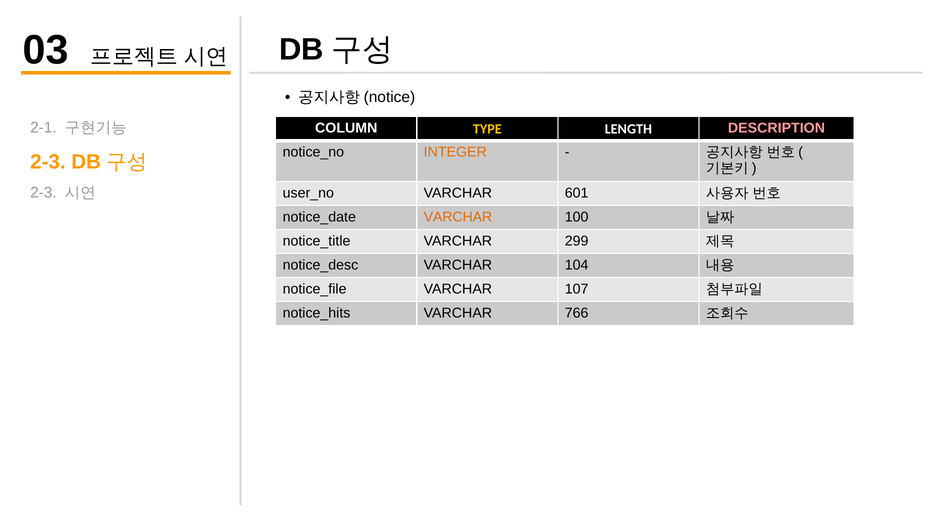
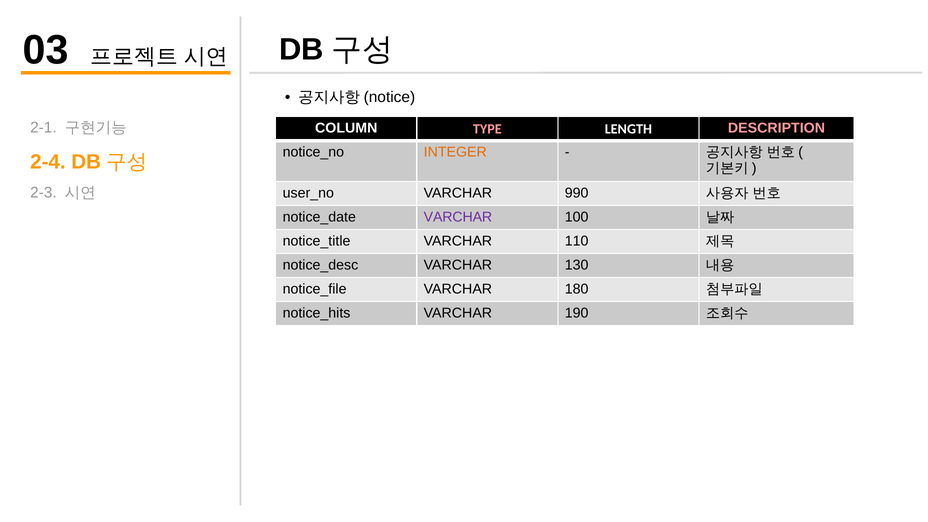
TYPE colour: yellow -> pink
2-3 at (48, 162): 2-3 -> 2-4
601: 601 -> 990
VARCHAR at (458, 217) colour: orange -> purple
299: 299 -> 110
104: 104 -> 130
107: 107 -> 180
766: 766 -> 190
